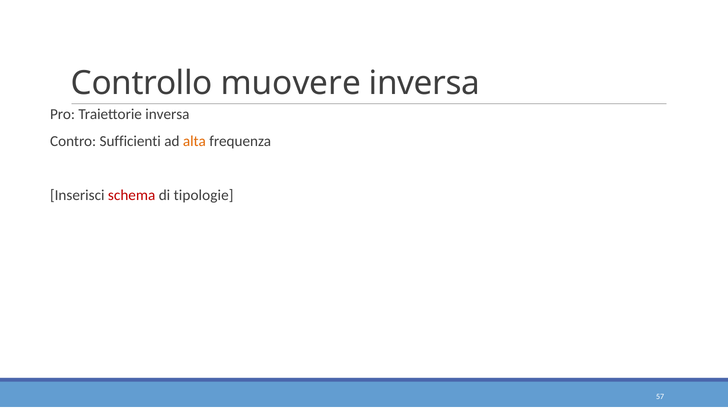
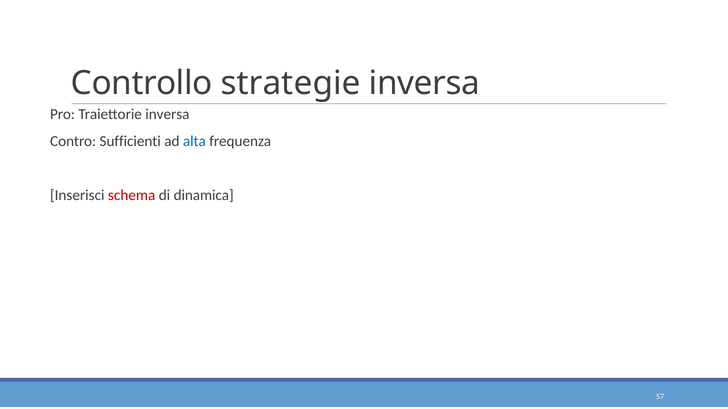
muovere: muovere -> strategie
alta colour: orange -> blue
tipologie: tipologie -> dinamica
